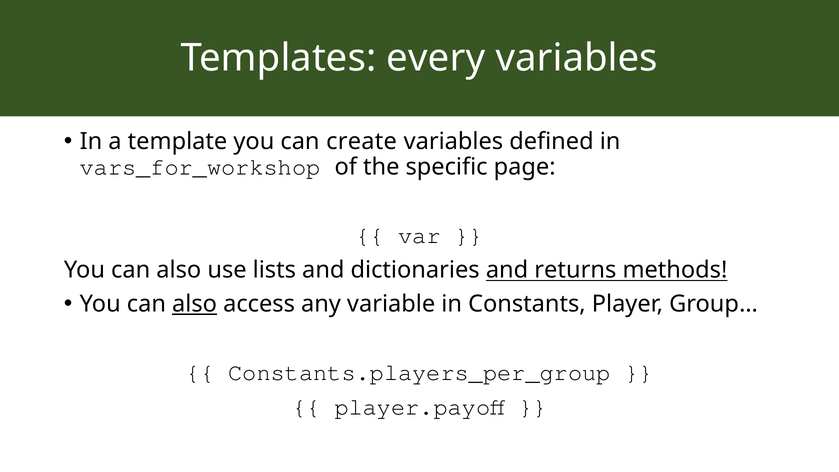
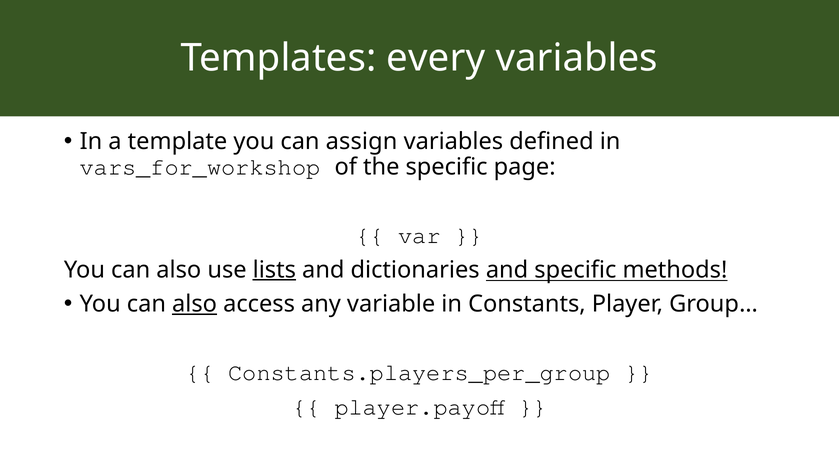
create: create -> assign
lists underline: none -> present
and returns: returns -> specific
